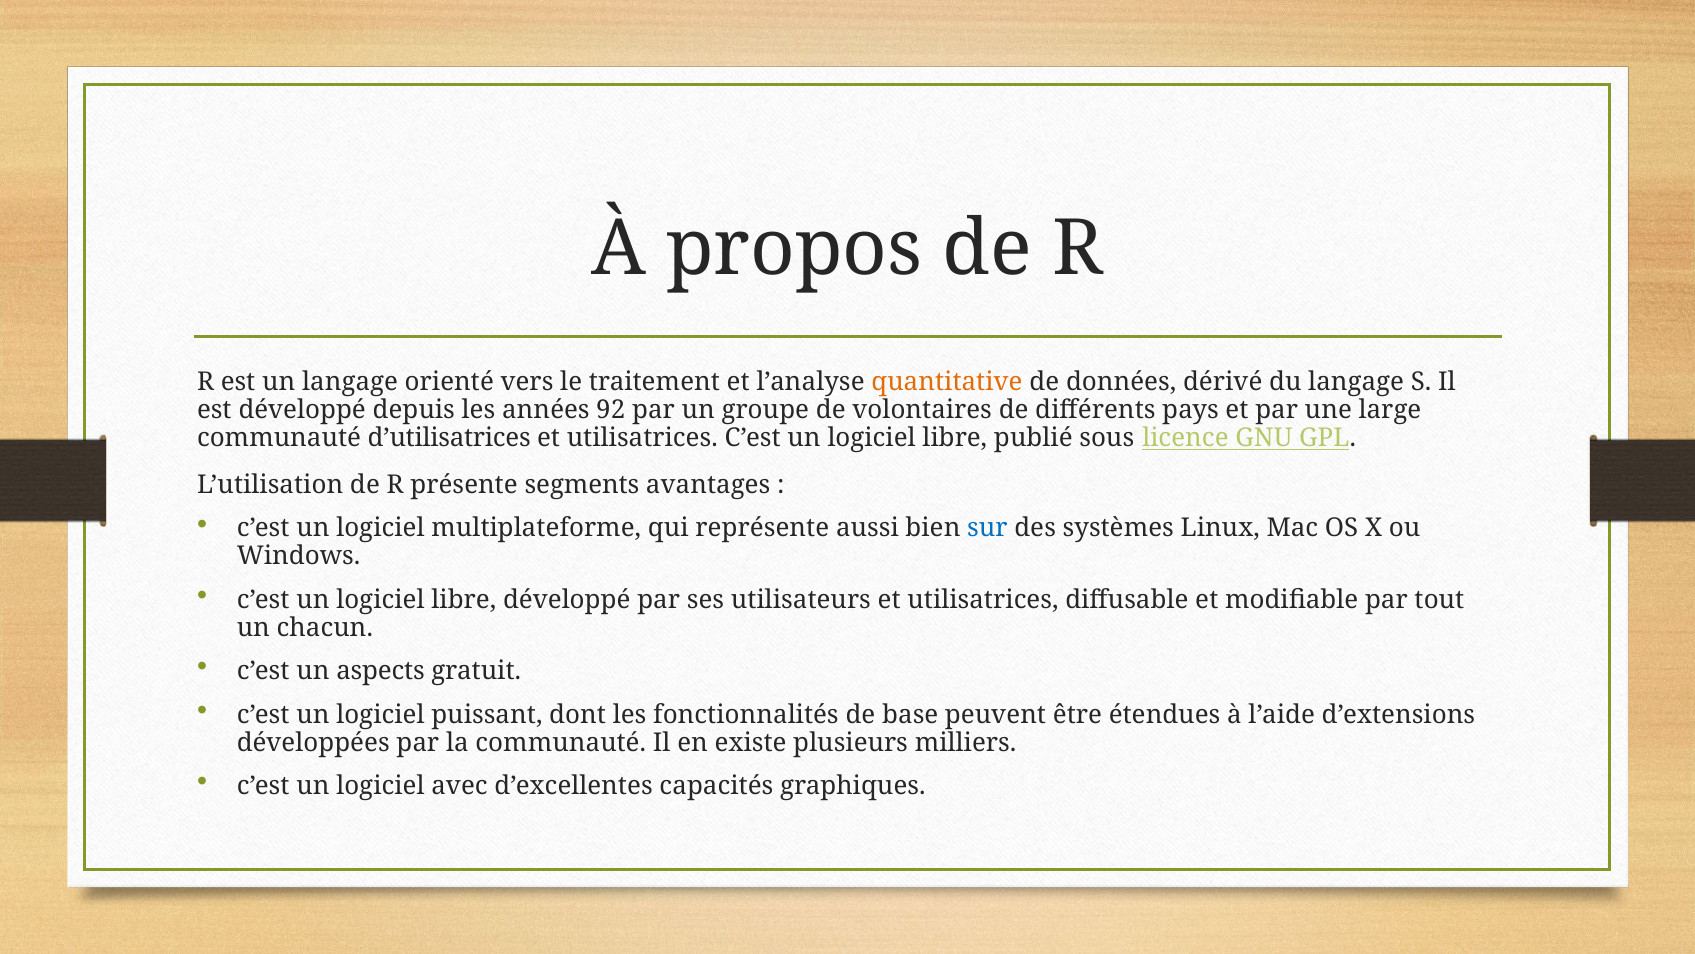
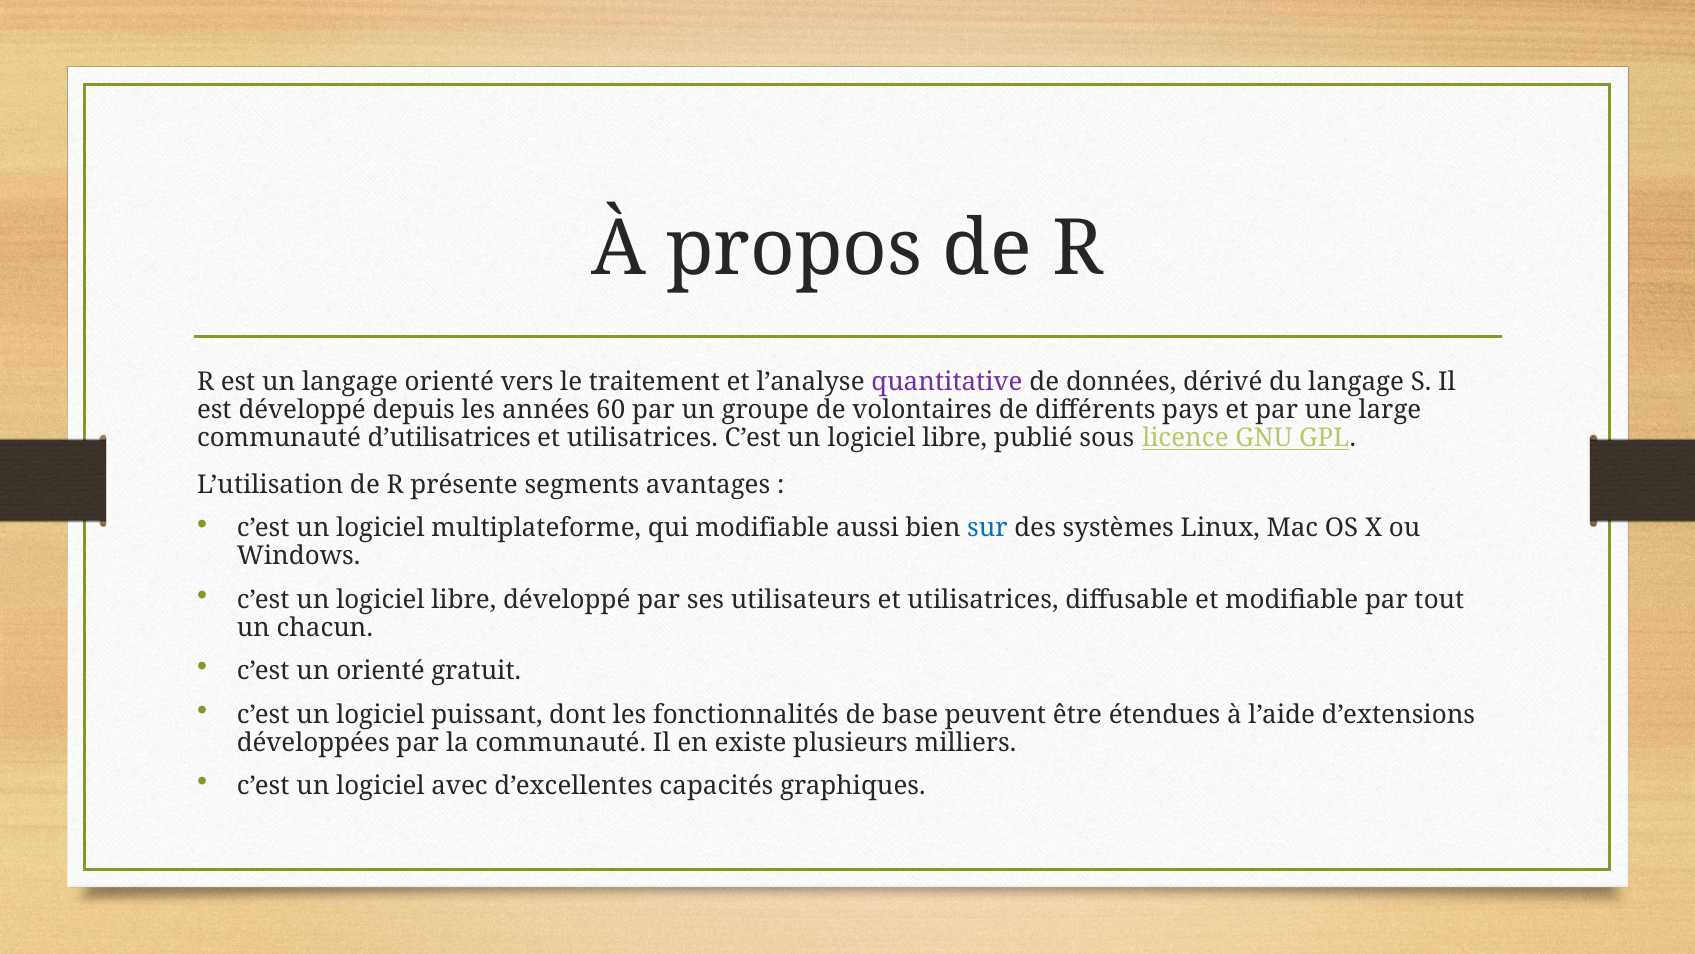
quantitative colour: orange -> purple
92: 92 -> 60
qui représente: représente -> modifiable
un aspects: aspects -> orienté
